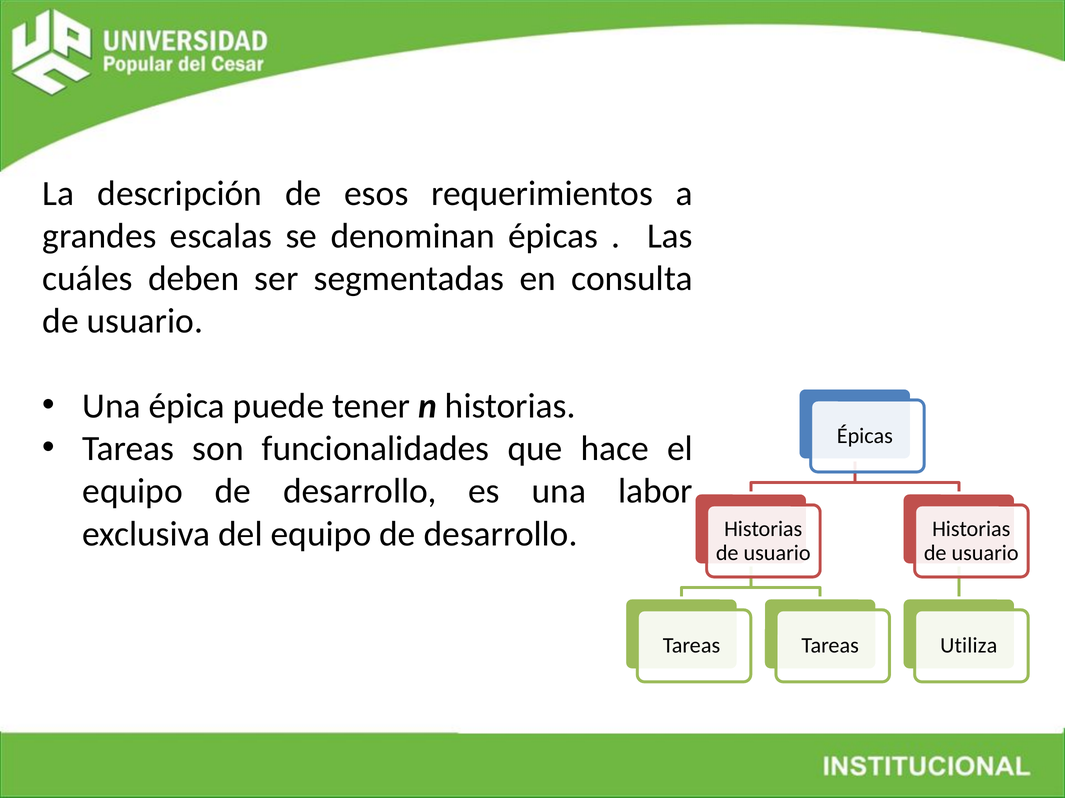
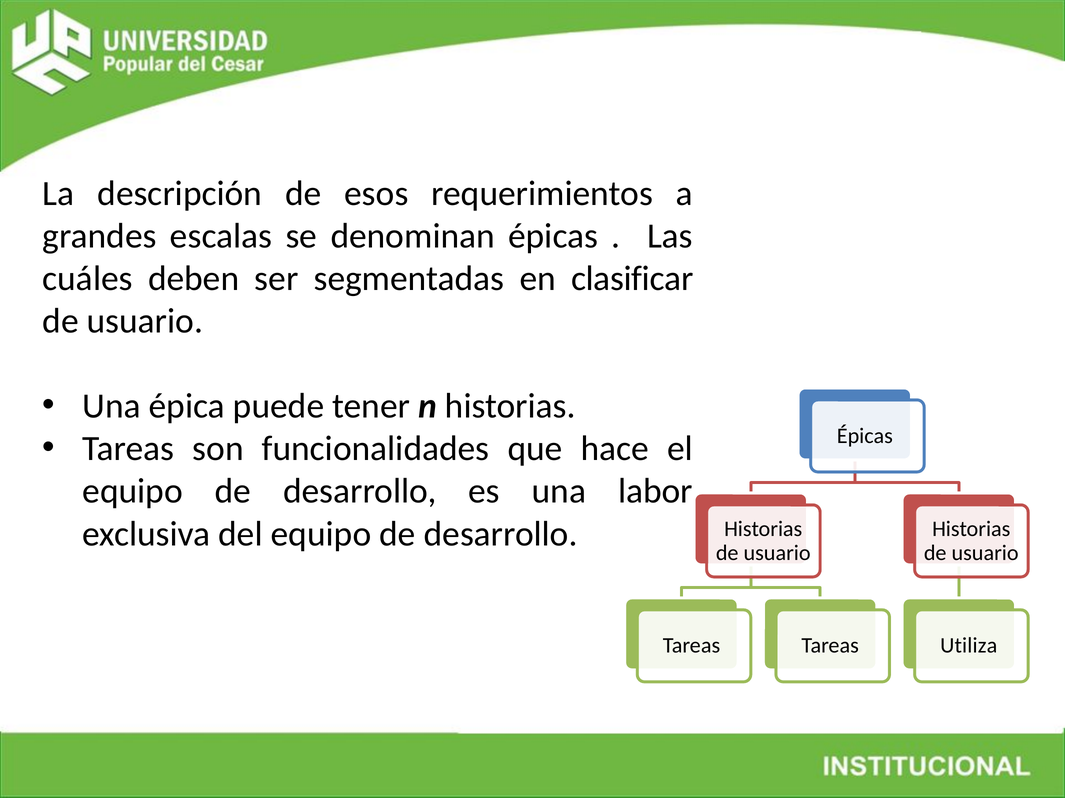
consulta: consulta -> clasificar
